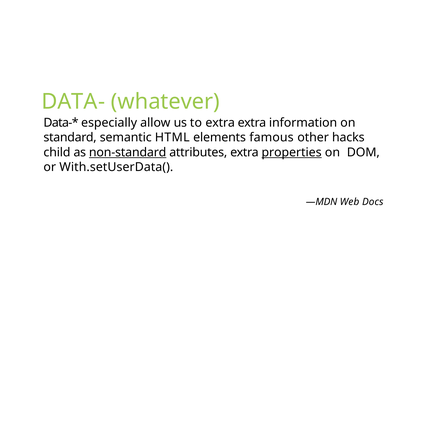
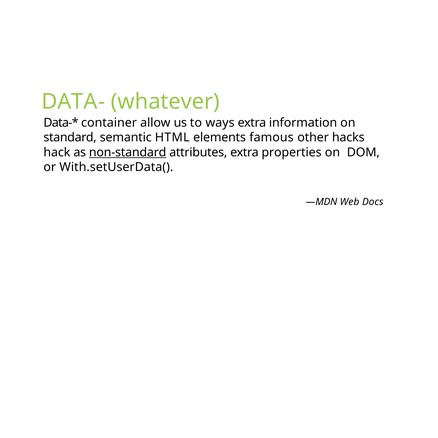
especially: especially -> container
to extra: extra -> ways
child: child -> hack
properties underline: present -> none
